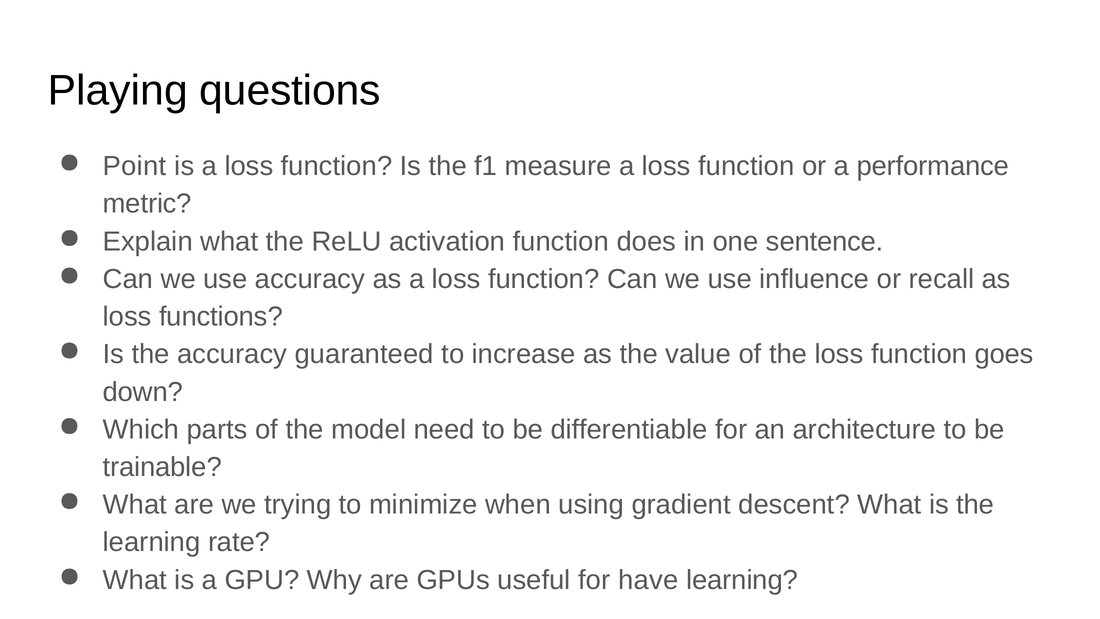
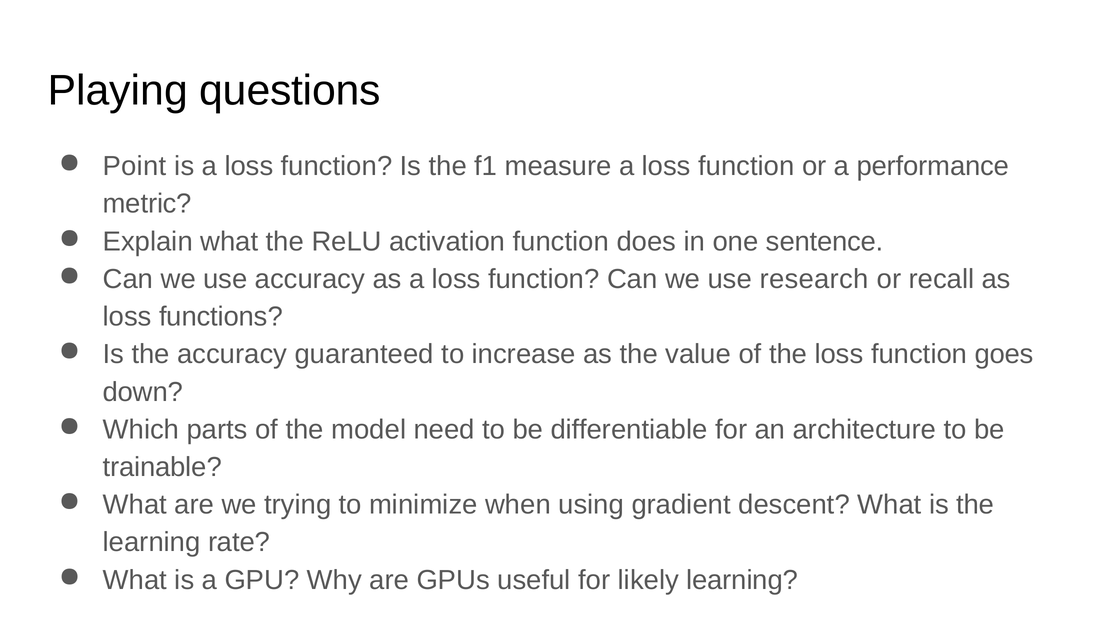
influence: influence -> research
have: have -> likely
